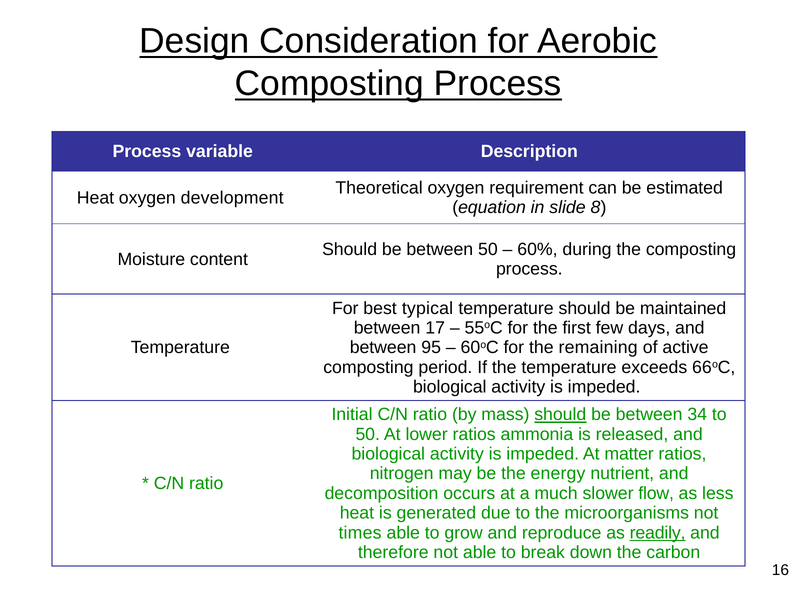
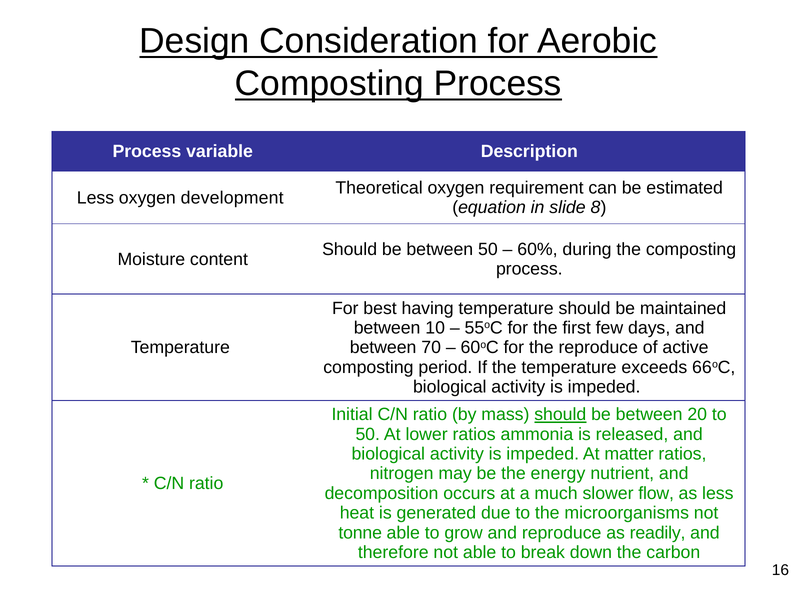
Heat at (95, 198): Heat -> Less
typical: typical -> having
17: 17 -> 10
95: 95 -> 70
the remaining: remaining -> reproduce
34: 34 -> 20
times: times -> tonne
readily underline: present -> none
